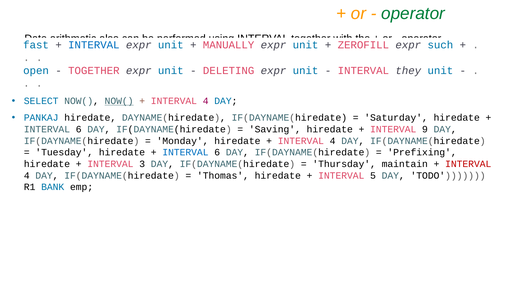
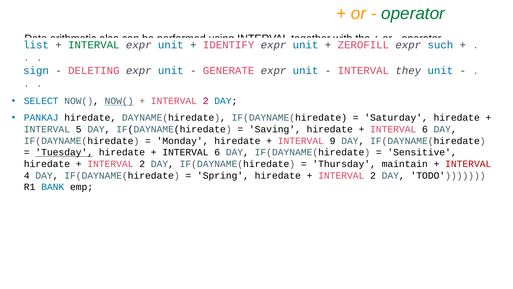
fast: fast -> list
INTERVAL at (94, 45) colour: blue -> green
MANUALLY: MANUALLY -> IDENTIFY
open: open -> sign
TOGETHER at (94, 70): TOGETHER -> DELETING
DELETING: DELETING -> GENERATE
4 at (206, 101): 4 -> 2
6 at (79, 129): 6 -> 5
9 at (425, 129): 9 -> 6
4 at (333, 141): 4 -> 9
Tuesday underline: none -> present
INTERVAL at (185, 152) colour: blue -> black
Prefixing: Prefixing -> Sensitive
3 at (142, 164): 3 -> 2
Thomas: Thomas -> Spring
5 at (373, 175): 5 -> 2
